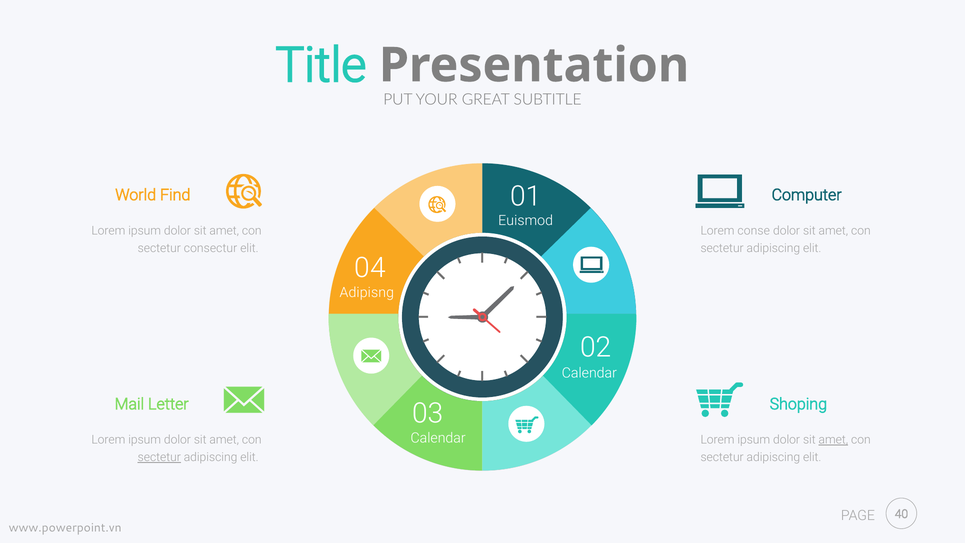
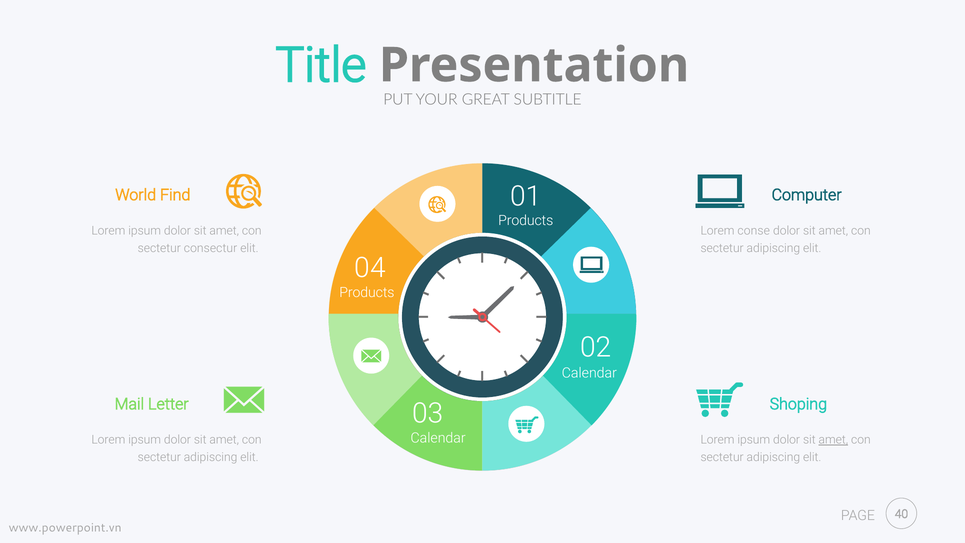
Euismod at (526, 220): Euismod -> Products
Adipisng at (367, 292): Adipisng -> Products
sectetur at (159, 457) underline: present -> none
